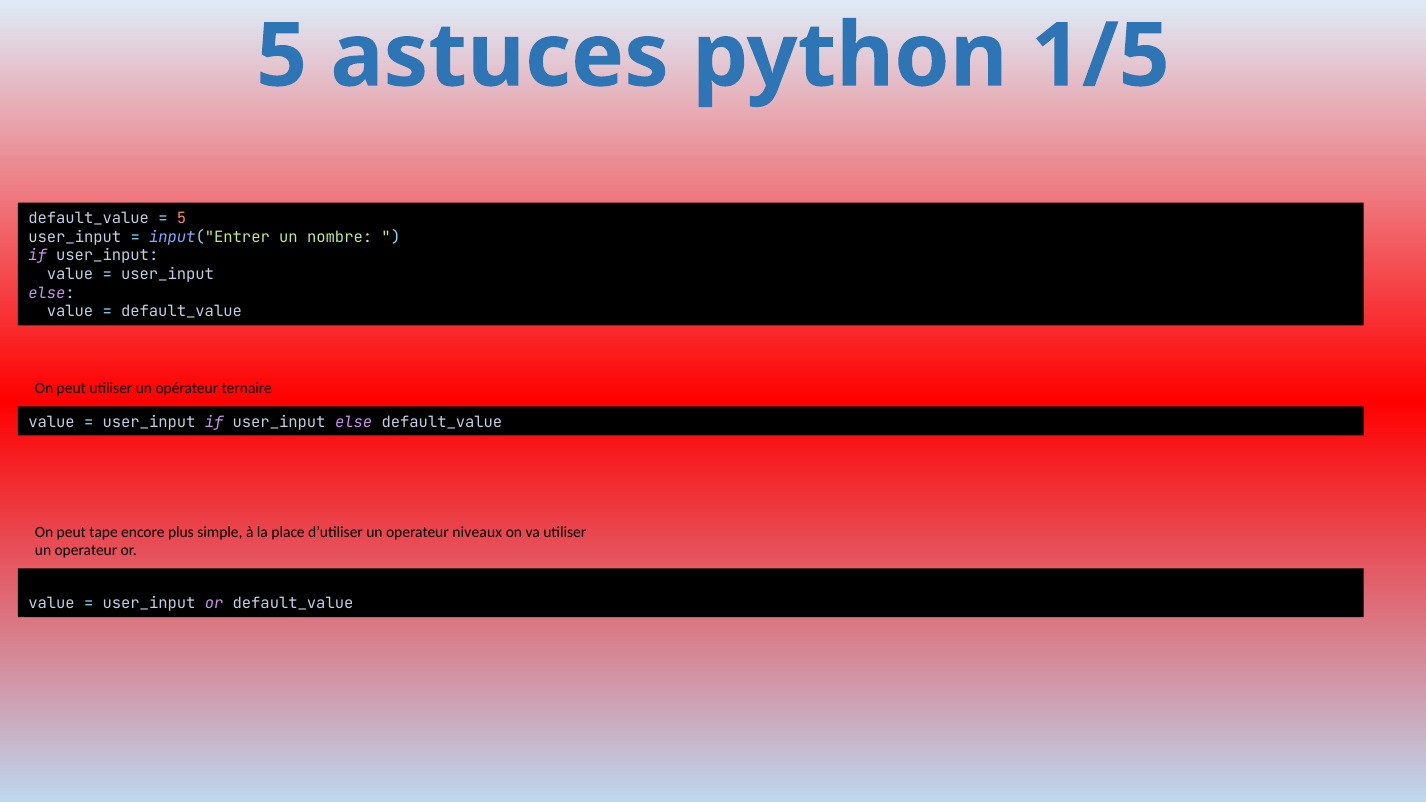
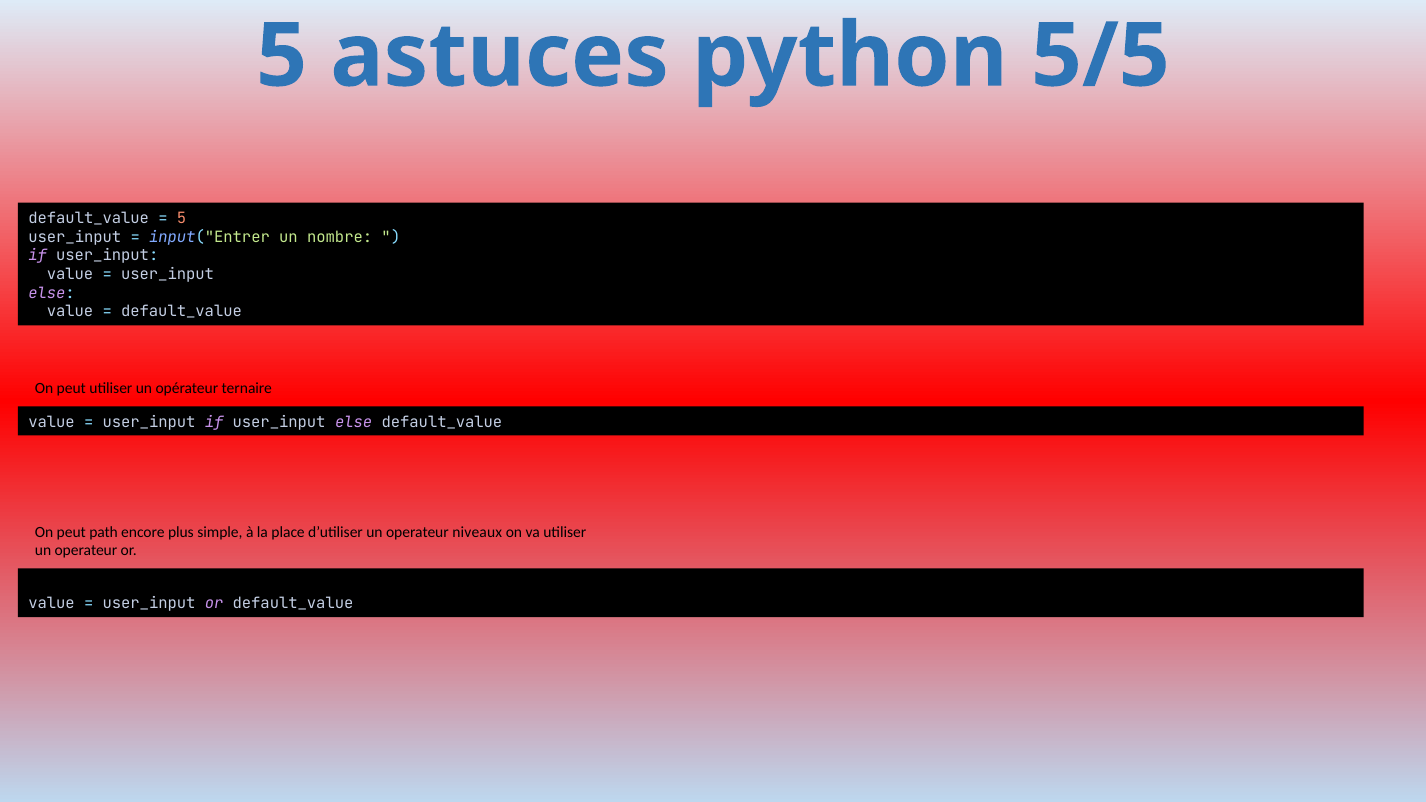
1/5: 1/5 -> 5/5
tape: tape -> path
